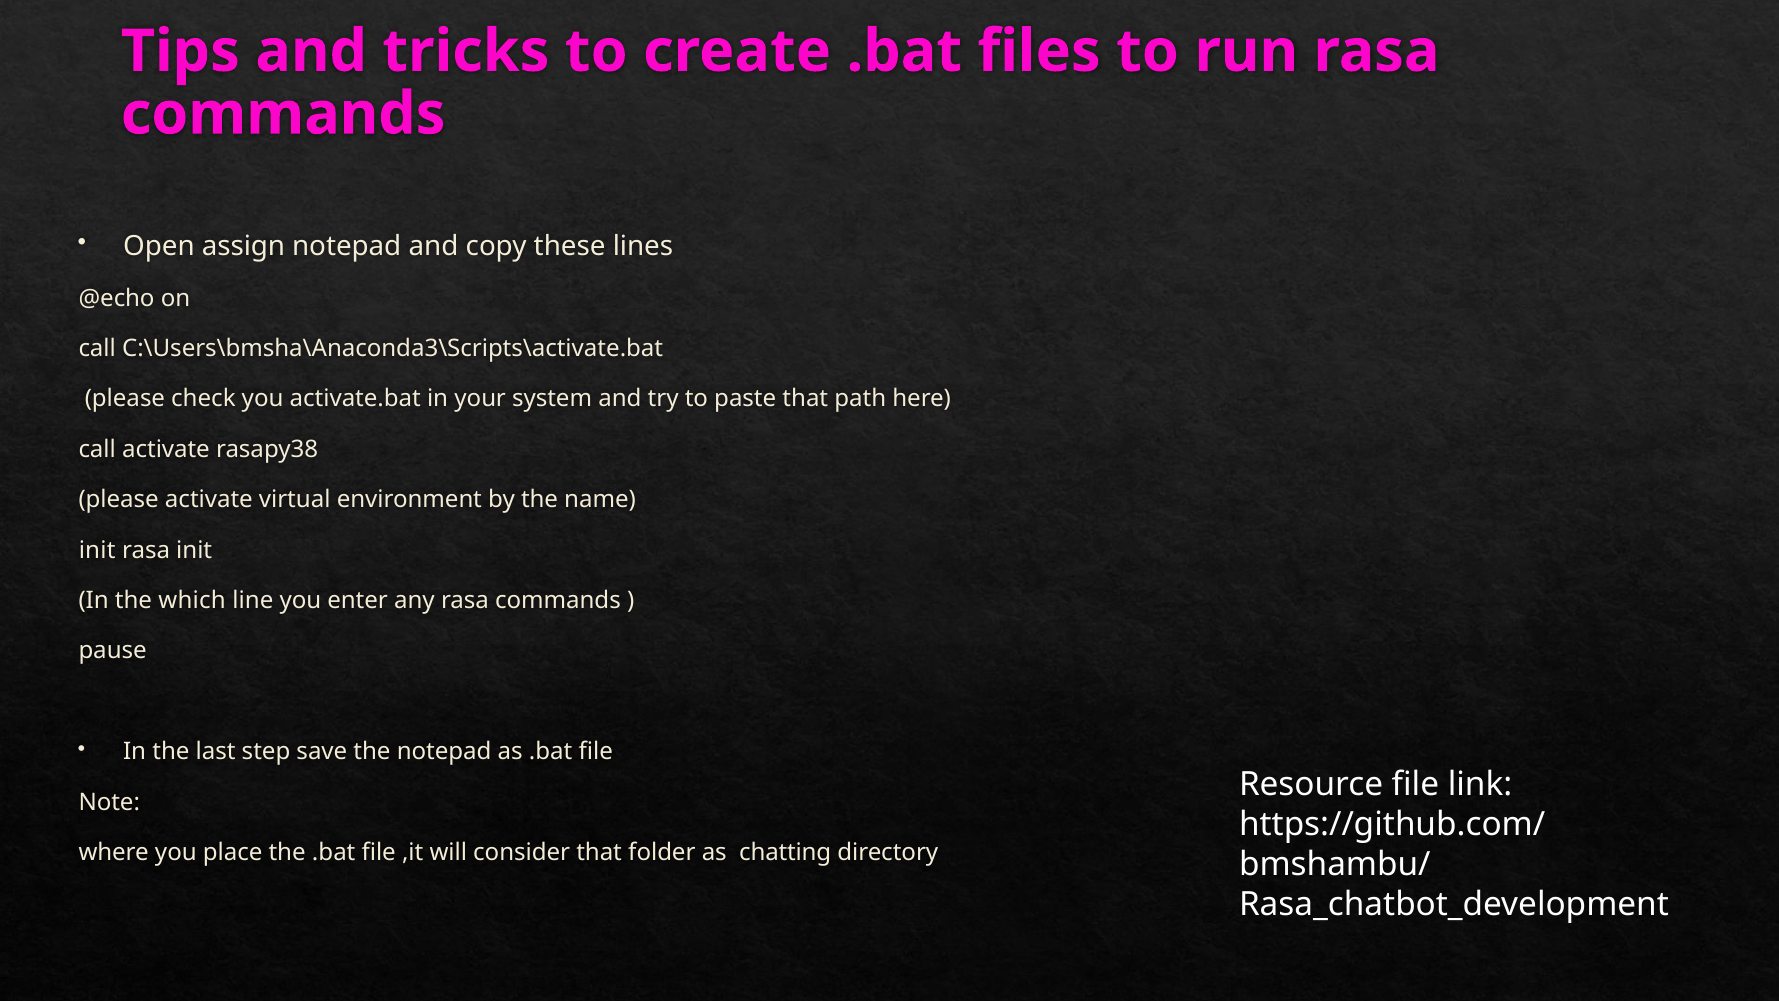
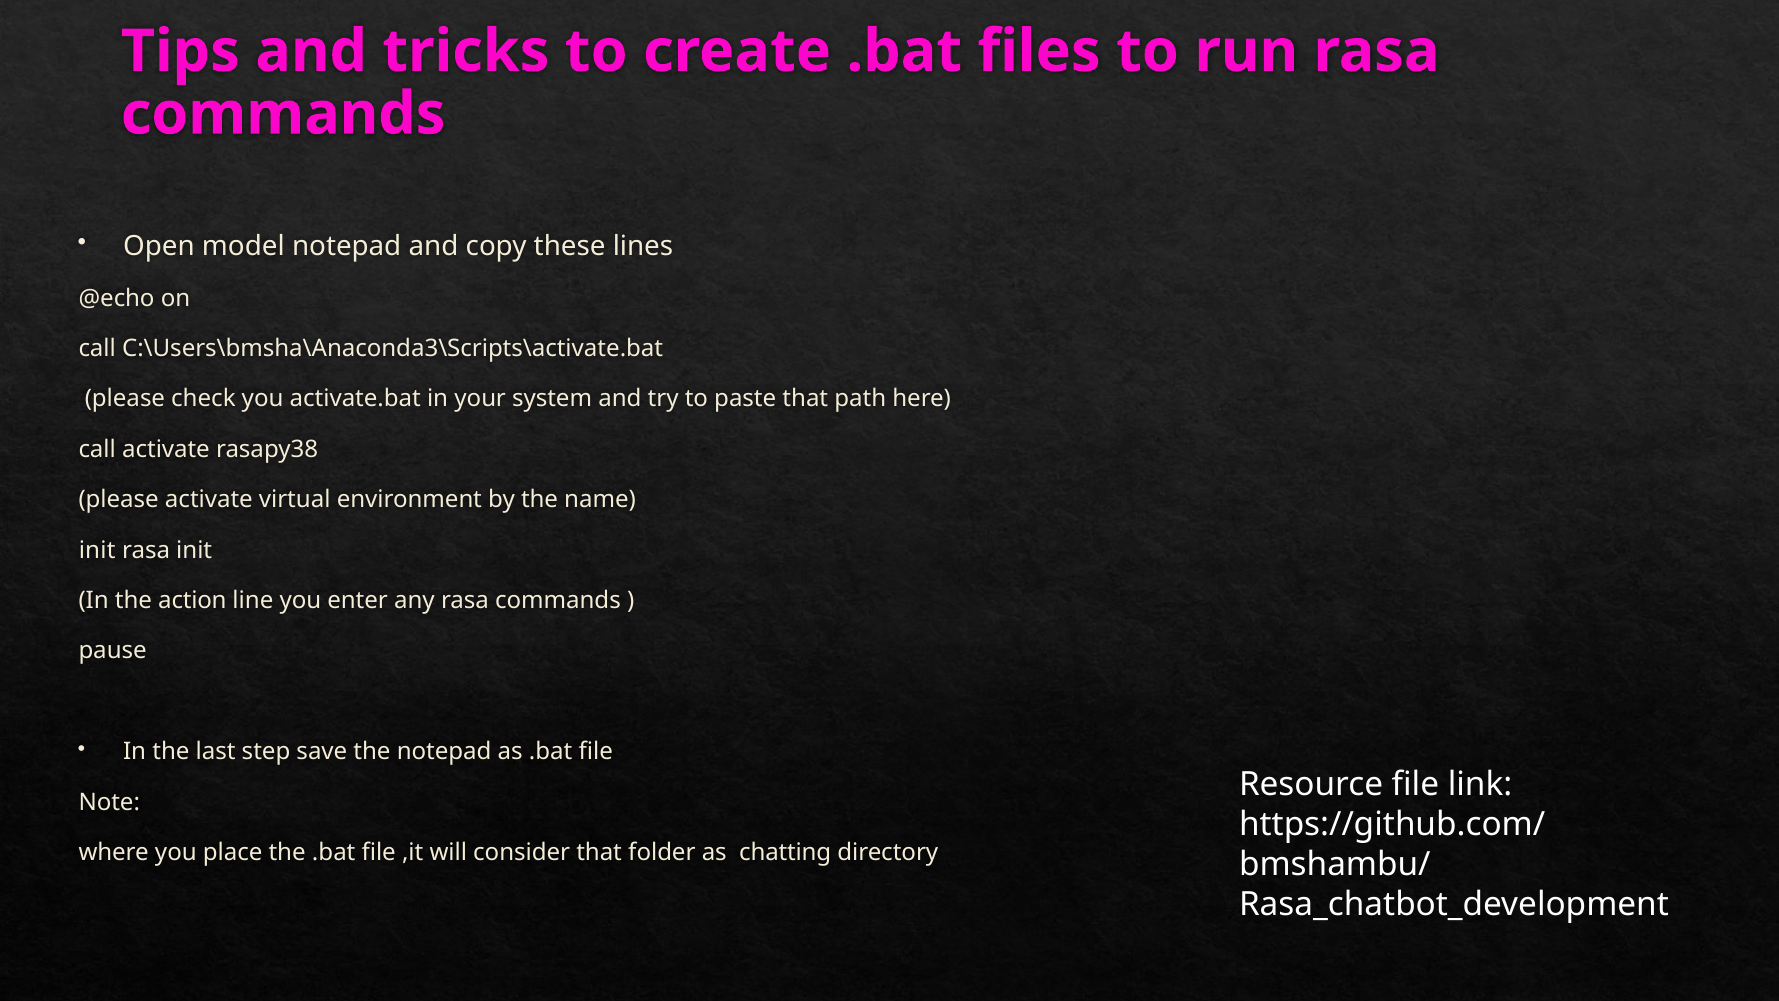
assign: assign -> model
which: which -> action
